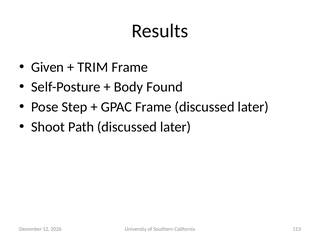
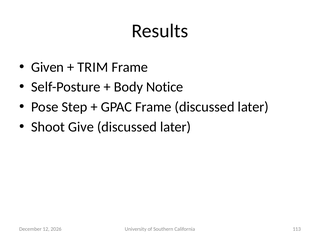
Found: Found -> Notice
Path: Path -> Give
